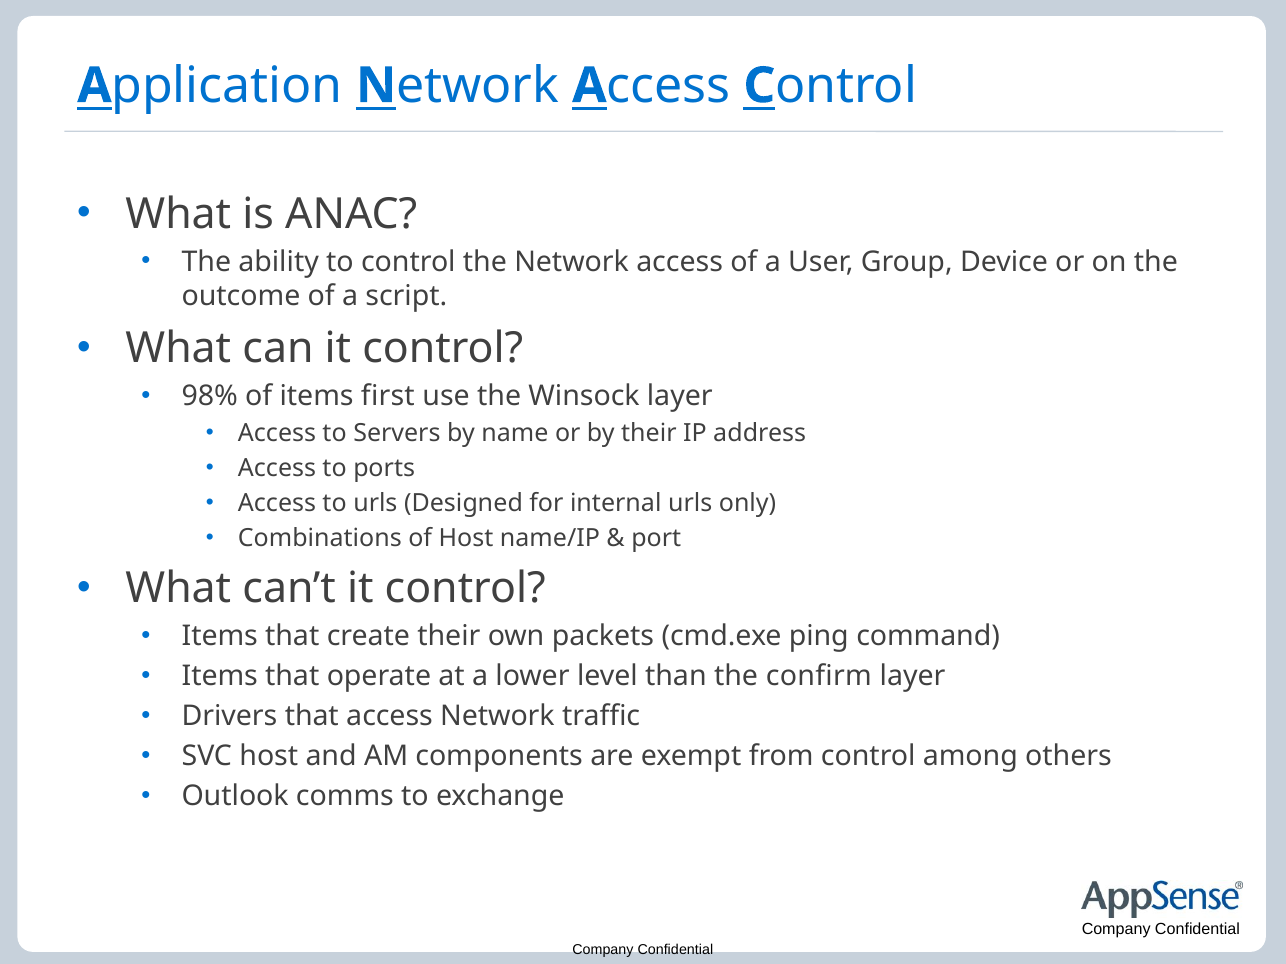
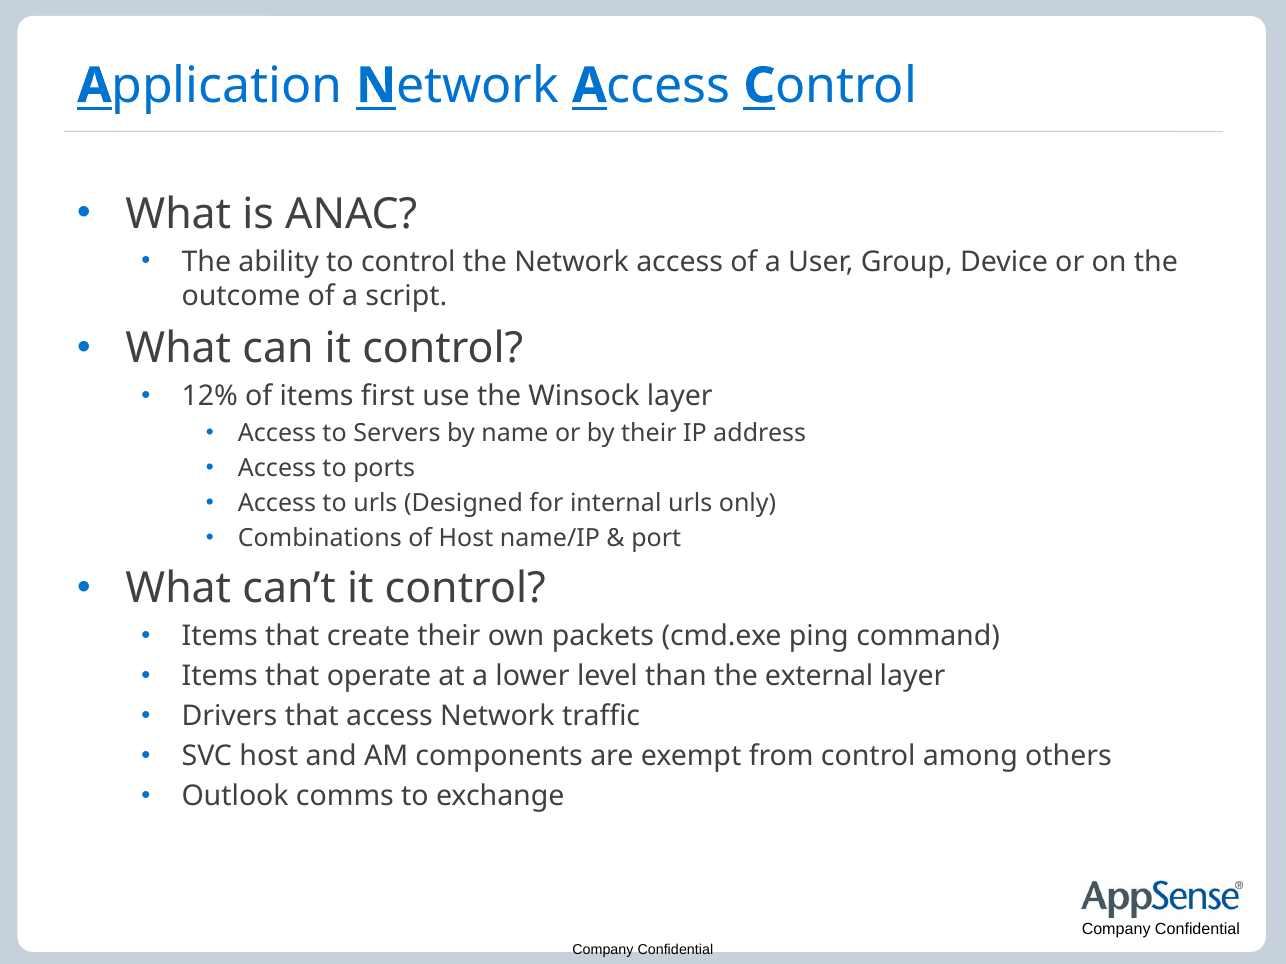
98%: 98% -> 12%
confirm: confirm -> external
